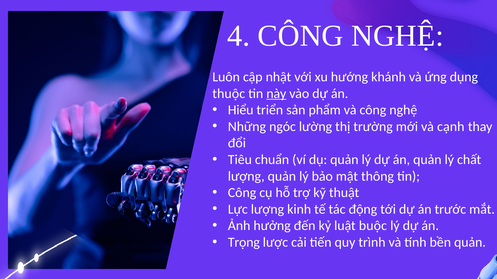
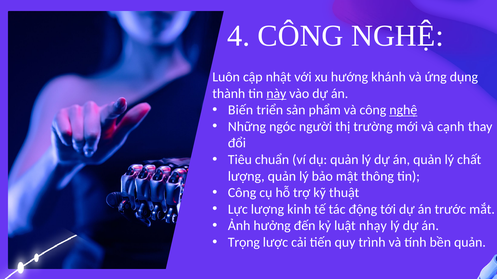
thuộc: thuộc -> thành
Hiểu: Hiểu -> Biến
nghệ at (403, 110) underline: none -> present
lường: lường -> người
buộc: buộc -> nhạy
